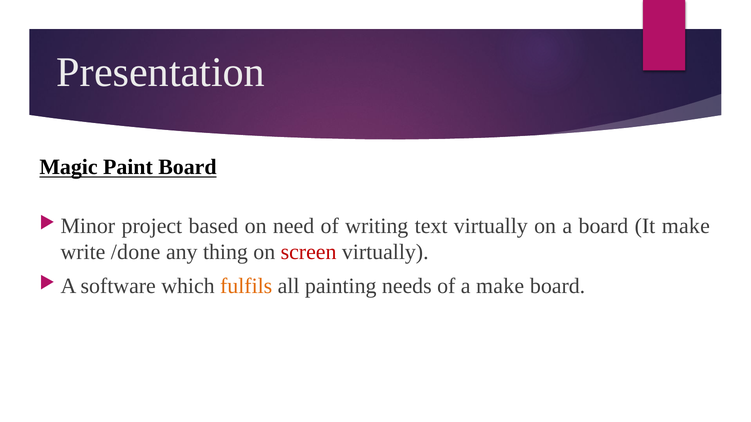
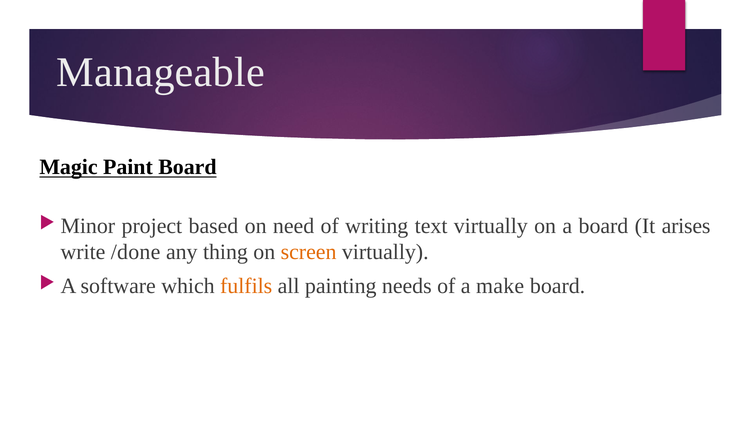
Presentation: Presentation -> Manageable
It make: make -> arises
screen colour: red -> orange
